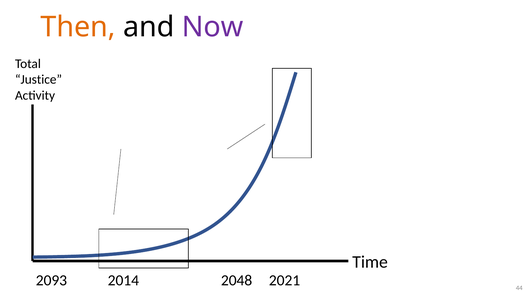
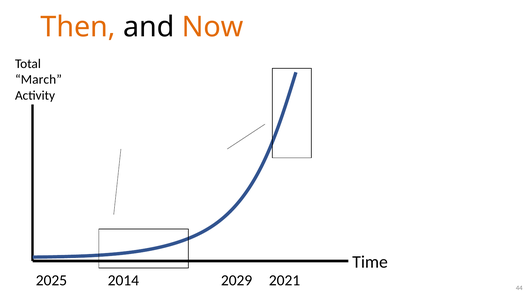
Now colour: purple -> orange
Justice: Justice -> March
2093: 2093 -> 2025
2048: 2048 -> 2029
